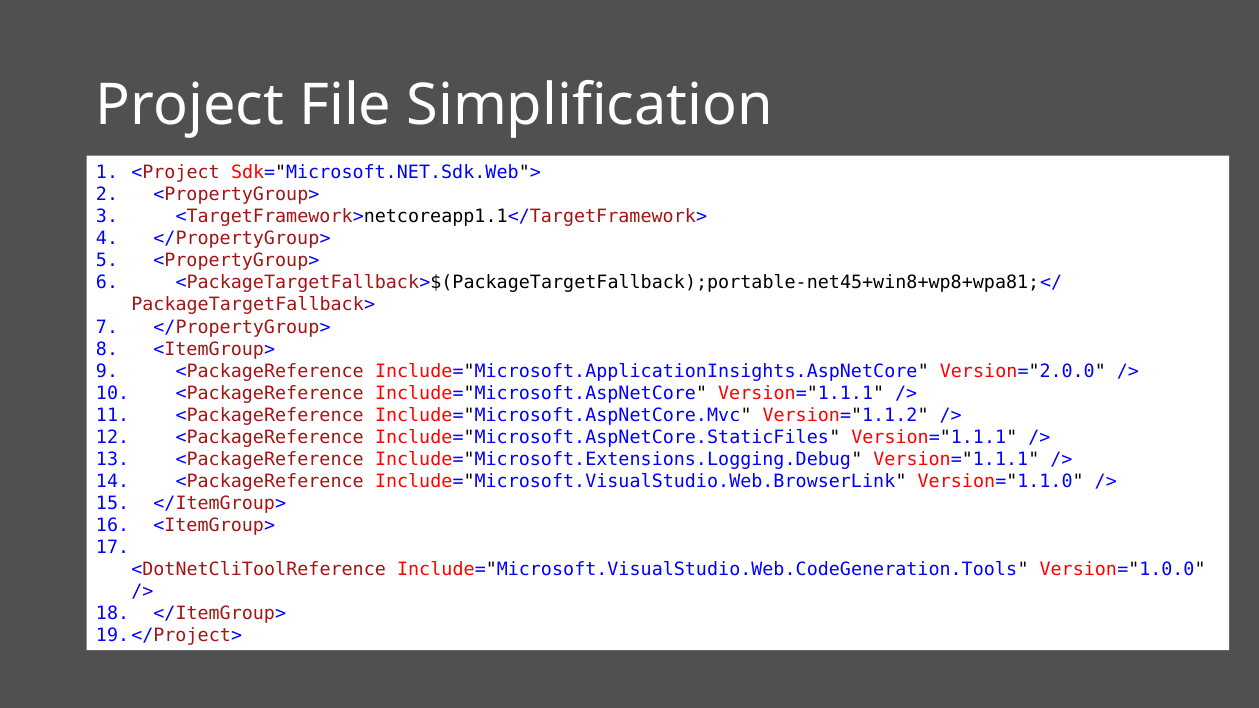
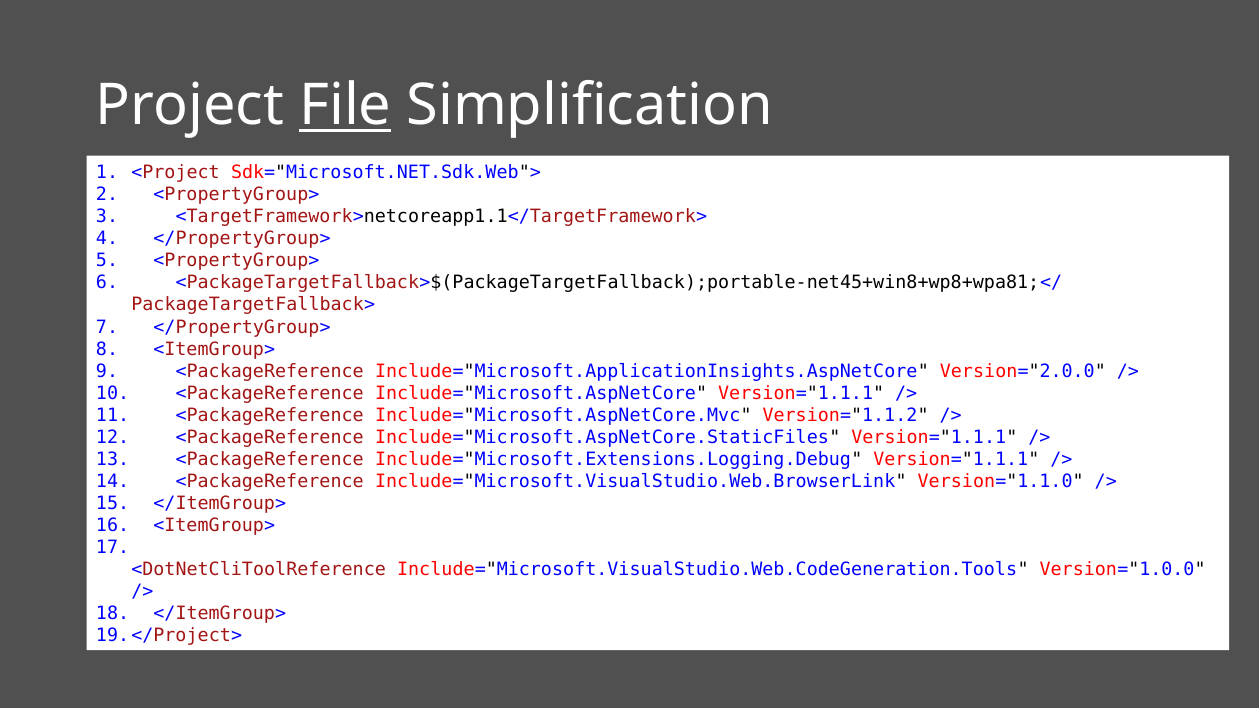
File underline: none -> present
